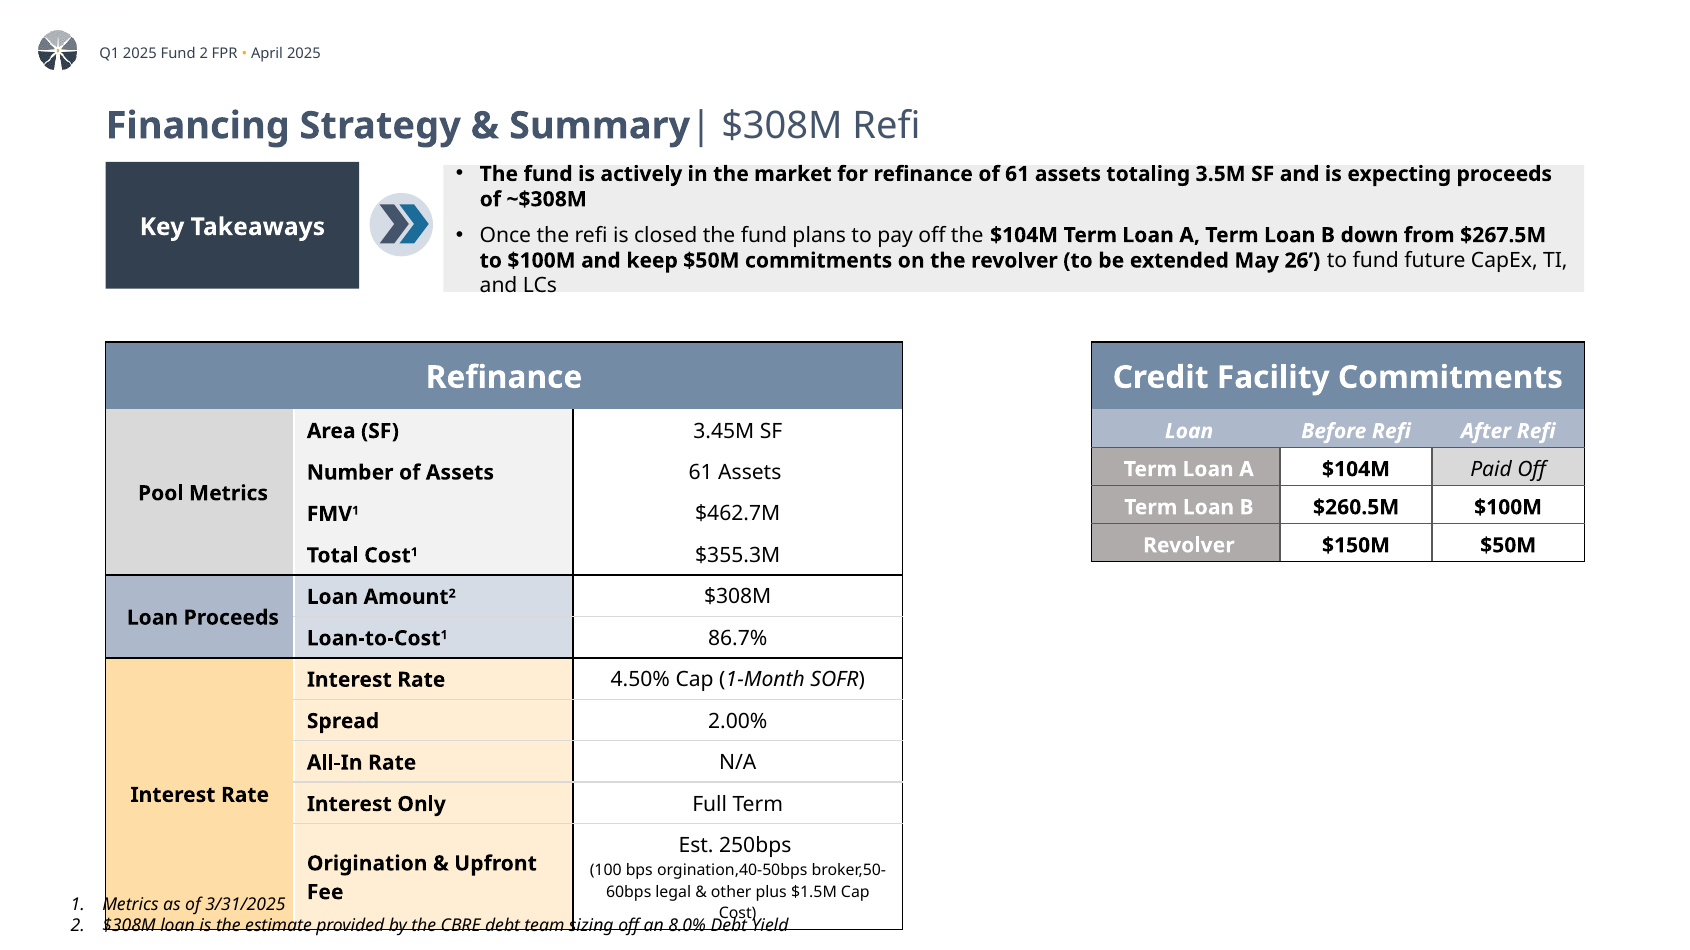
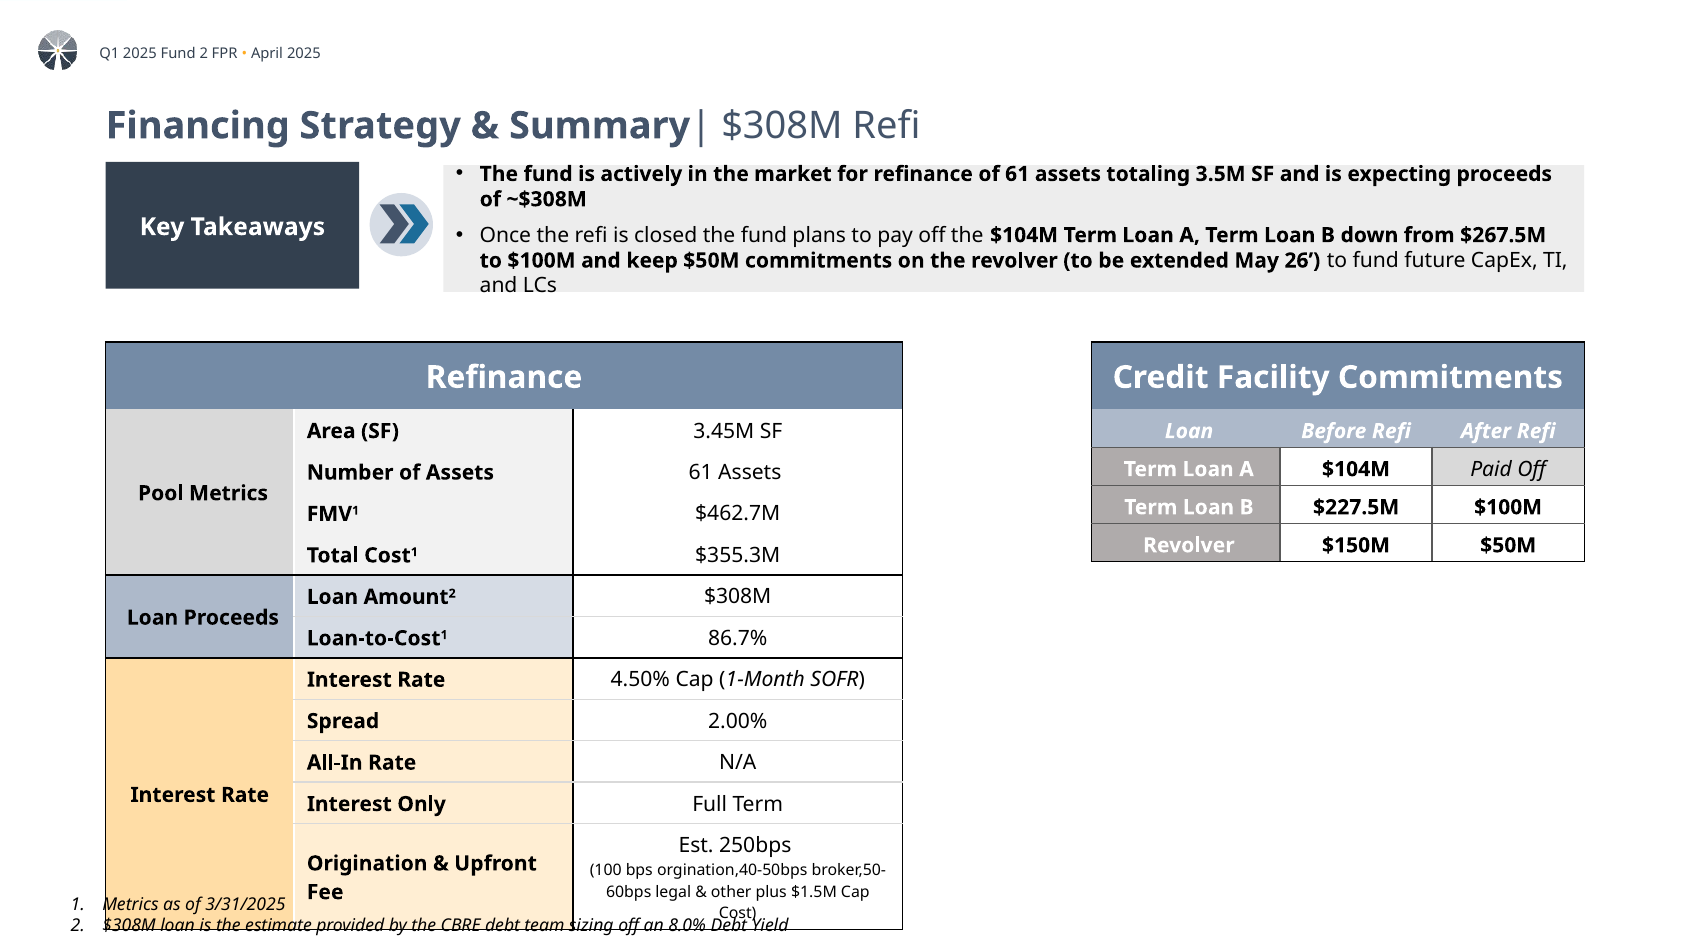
$260.5M: $260.5M -> $227.5M
